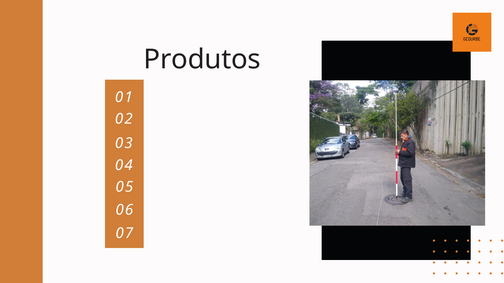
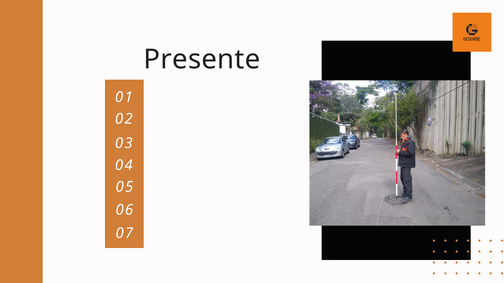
Produtos: Produtos -> Presente
